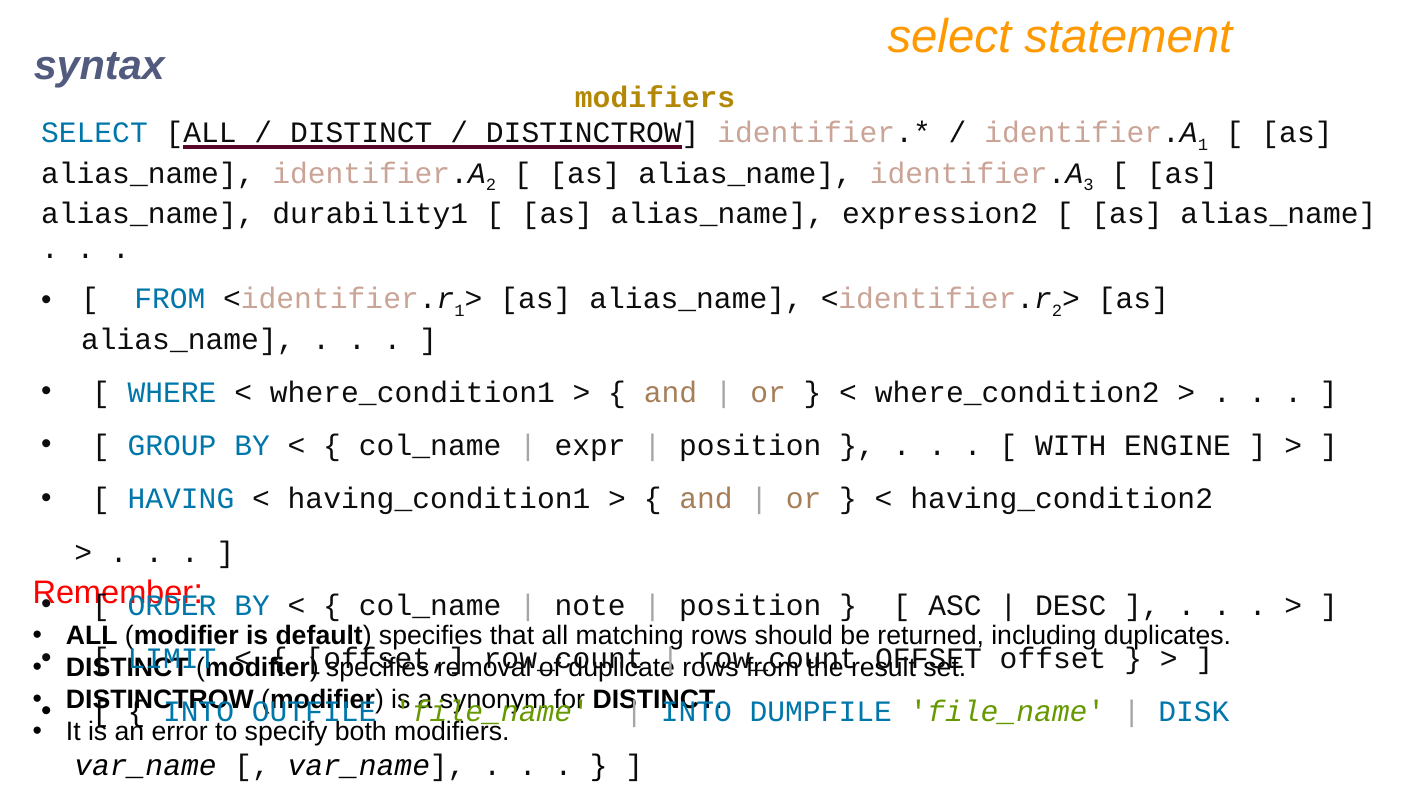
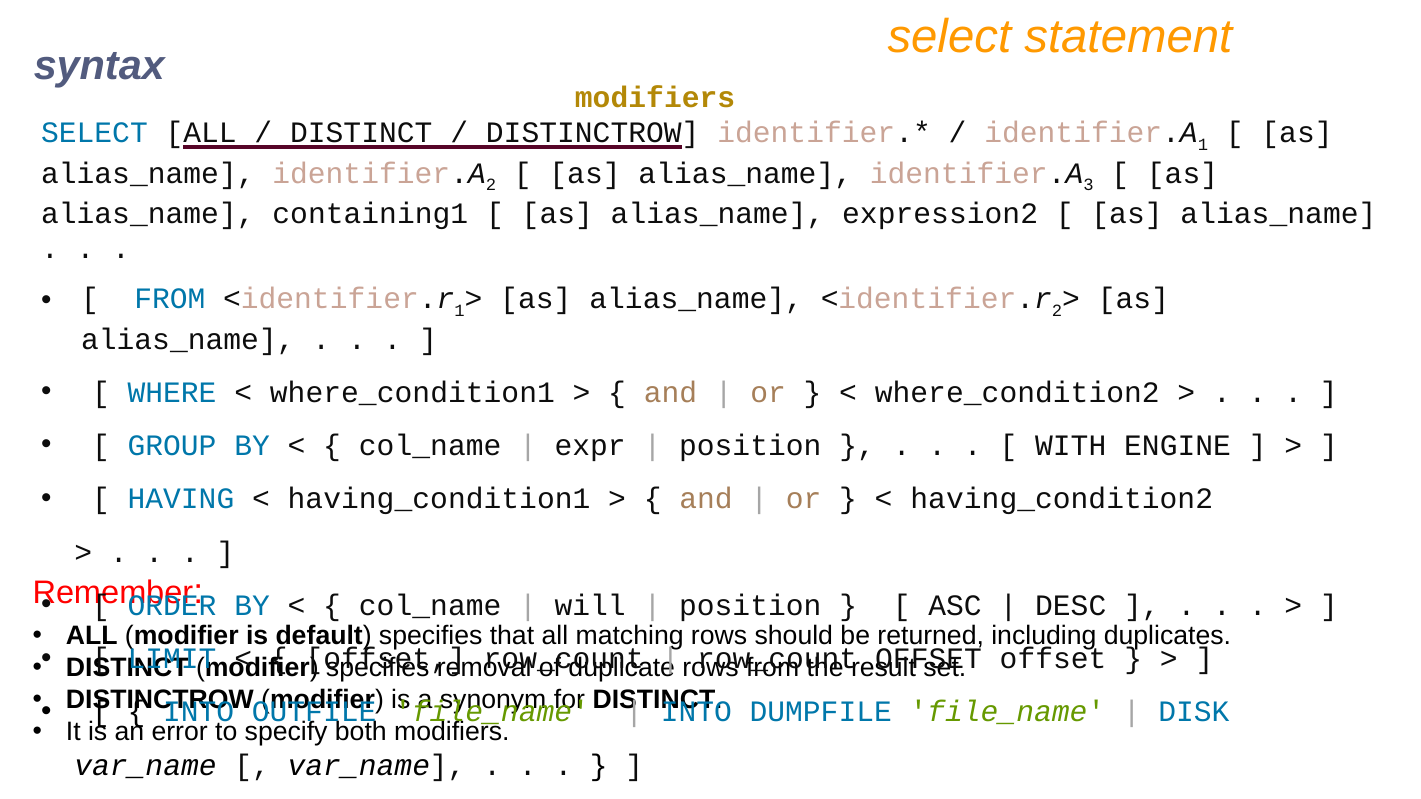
durability1: durability1 -> containing1
note: note -> will
